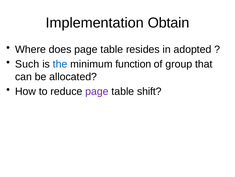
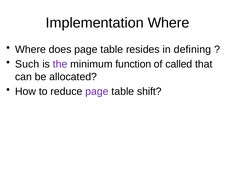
Implementation Obtain: Obtain -> Where
adopted: adopted -> defining
the colour: blue -> purple
group: group -> called
